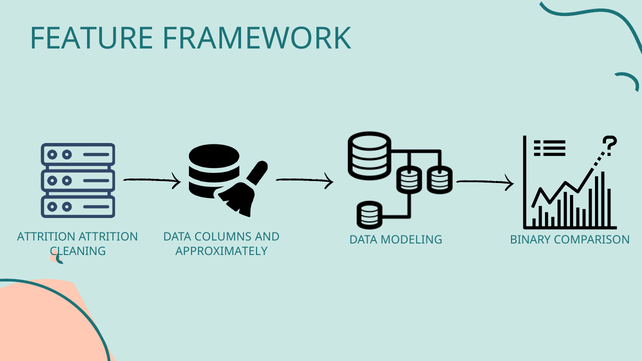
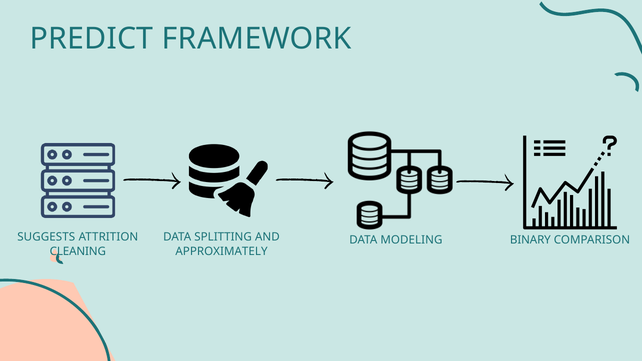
FEATURE: FEATURE -> PREDICT
ATTRITION at (46, 237): ATTRITION -> SUGGESTS
COLUMNS: COLUMNS -> SPLITTING
